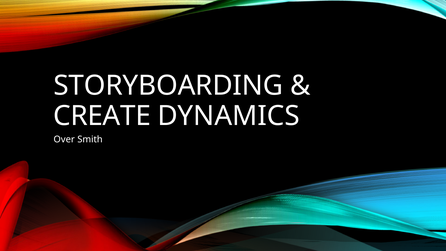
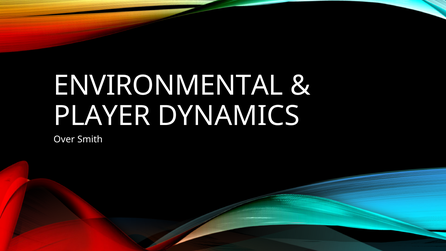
STORYBOARDING: STORYBOARDING -> ENVIRONMENTAL
CREATE: CREATE -> PLAYER
